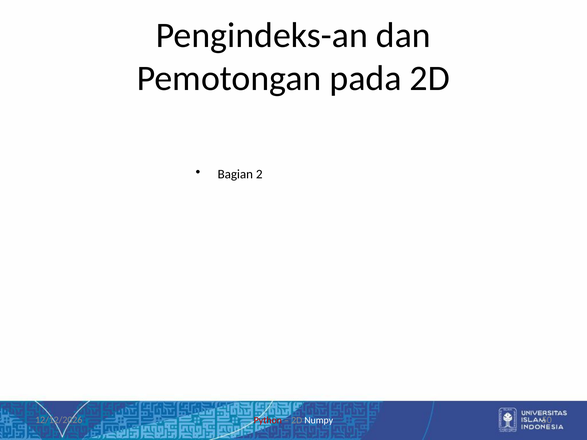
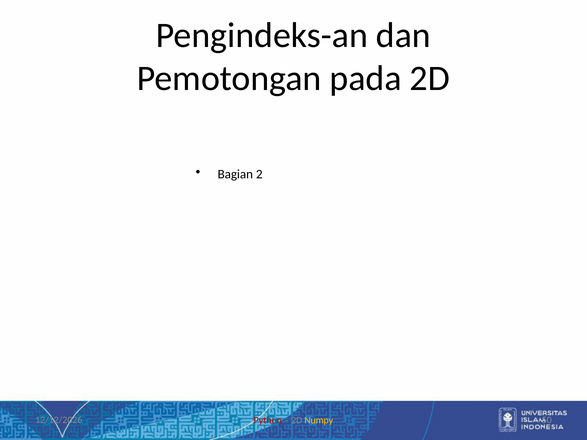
Numpy colour: white -> yellow
